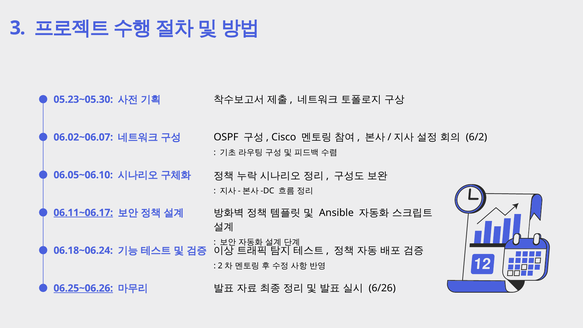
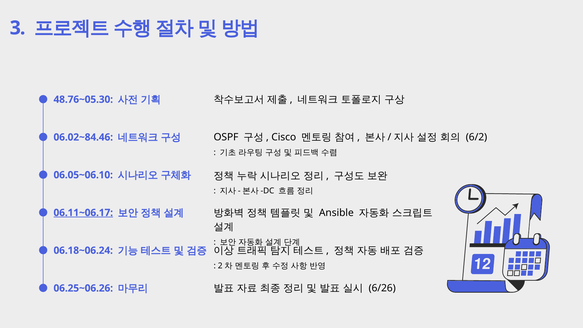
05.23~05.30: 05.23~05.30 -> 48.76~05.30
06.02~06.07: 06.02~06.07 -> 06.02~84.46
06.25~06.26 underline: present -> none
